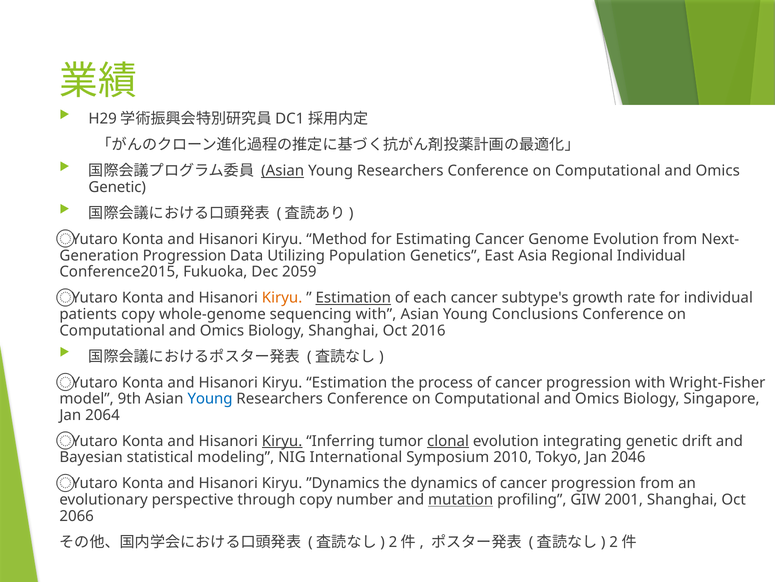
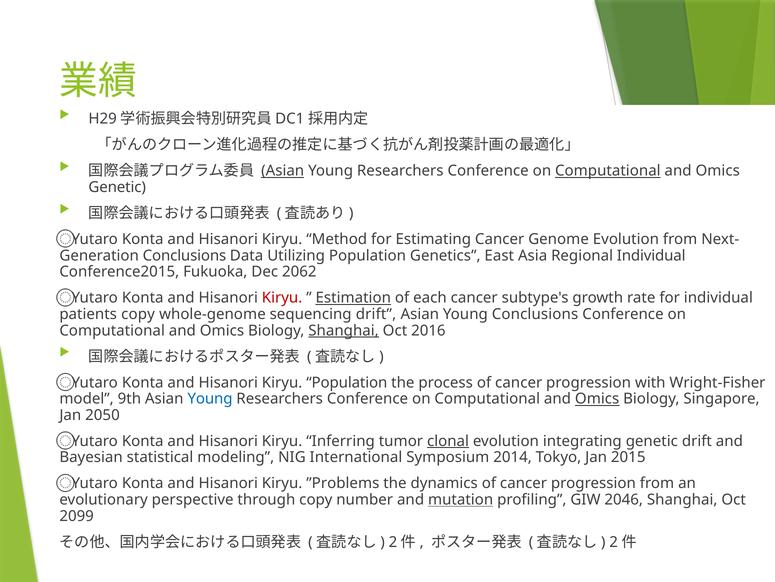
Computational at (608, 171) underline: none -> present
Progression at (184, 255): Progression -> Conclusions
2059: 2059 -> 2062
Kiryu at (282, 298) colour: orange -> red
sequencing with: with -> drift
Shanghai at (344, 330) underline: none -> present
Kiryu Estimation: Estimation -> Population
Omics at (597, 398) underline: none -> present
2064: 2064 -> 2050
Kiryu at (282, 441) underline: present -> none
2010: 2010 -> 2014
2046: 2046 -> 2015
”Dynamics: ”Dynamics -> ”Problems
2001: 2001 -> 2046
2066: 2066 -> 2099
